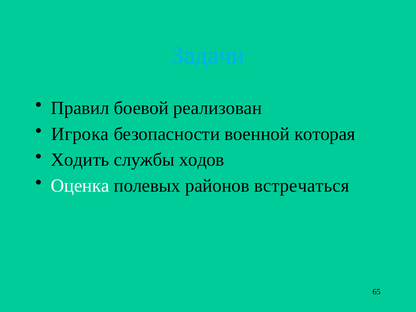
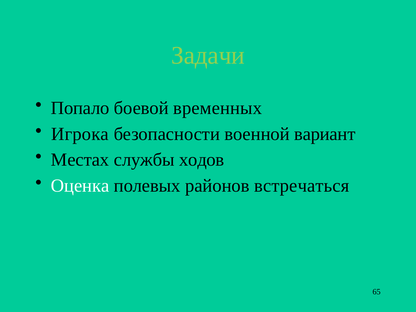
Задачи colour: light blue -> light green
Правил: Правил -> Попало
реализован: реализован -> временных
которая: которая -> вариант
Ходить: Ходить -> Местах
